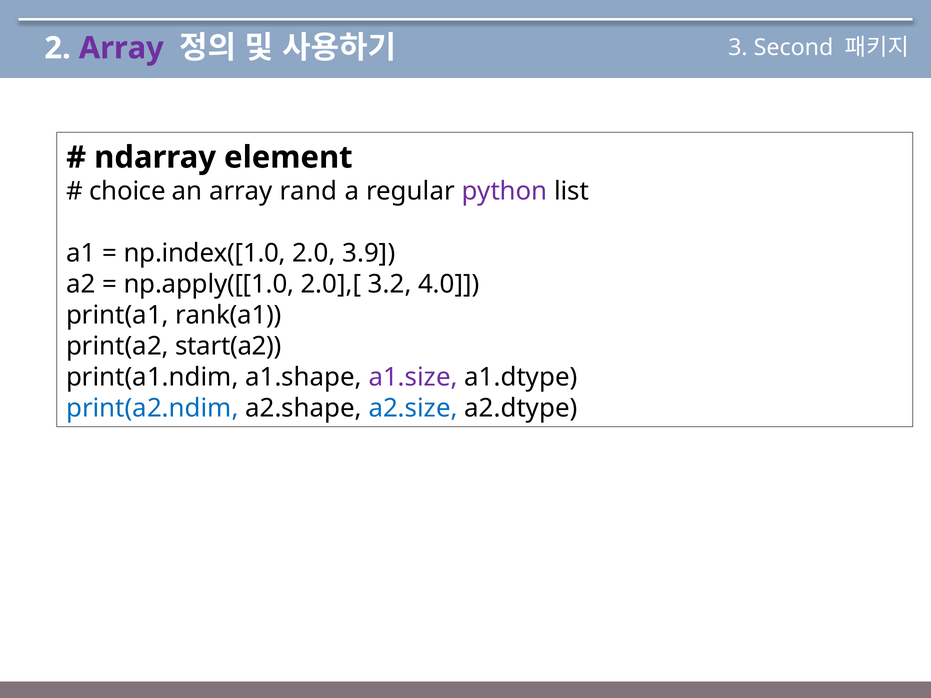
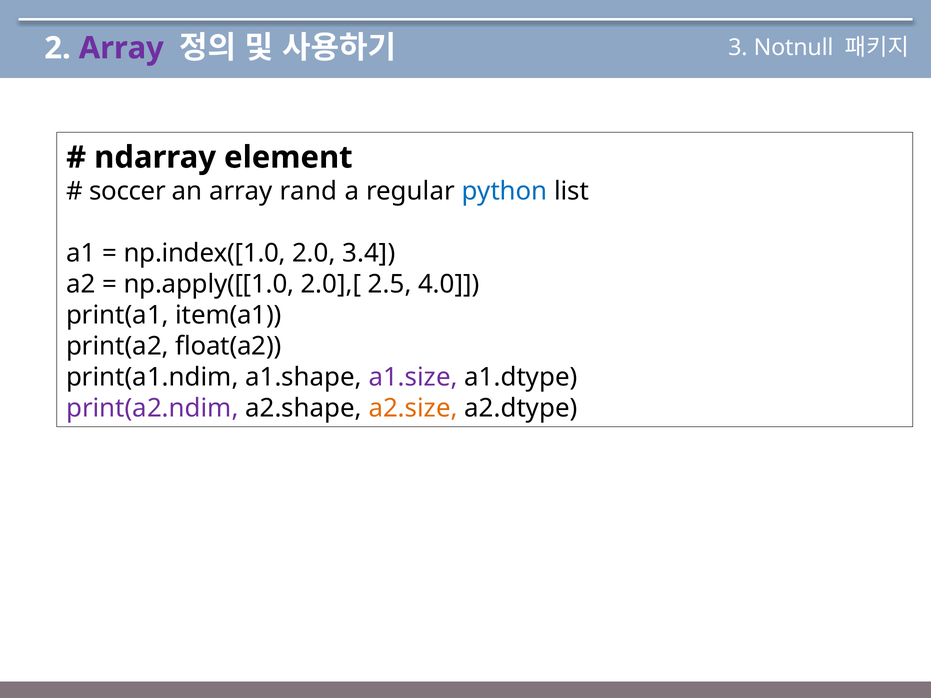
Second: Second -> Notnull
choice: choice -> soccer
python colour: purple -> blue
3.9: 3.9 -> 3.4
3.2: 3.2 -> 2.5
rank(a1: rank(a1 -> item(a1
start(a2: start(a2 -> float(a2
print(a2.ndim colour: blue -> purple
a2.size colour: blue -> orange
